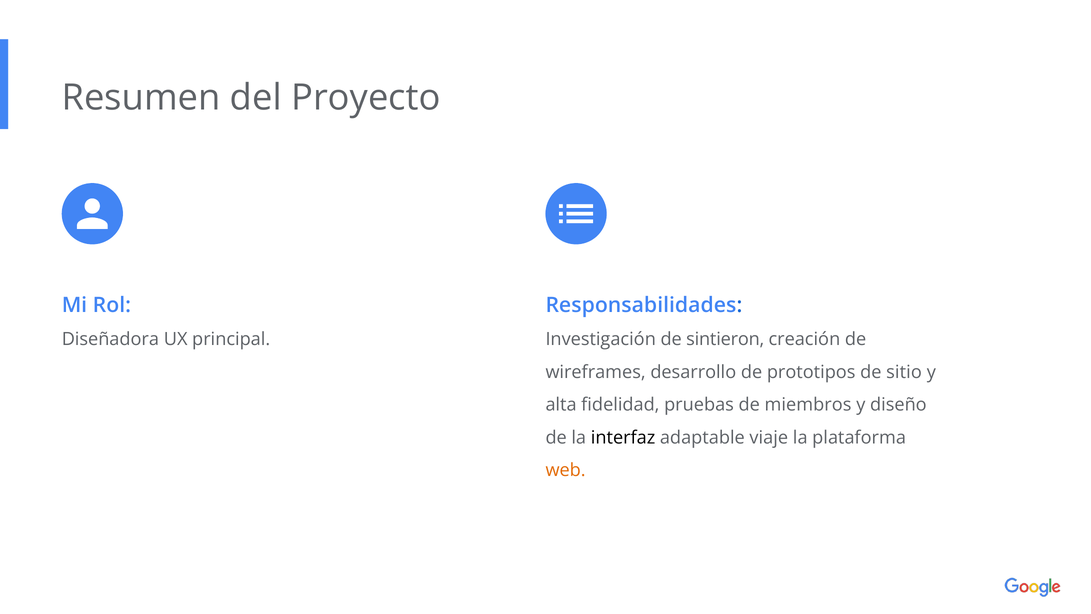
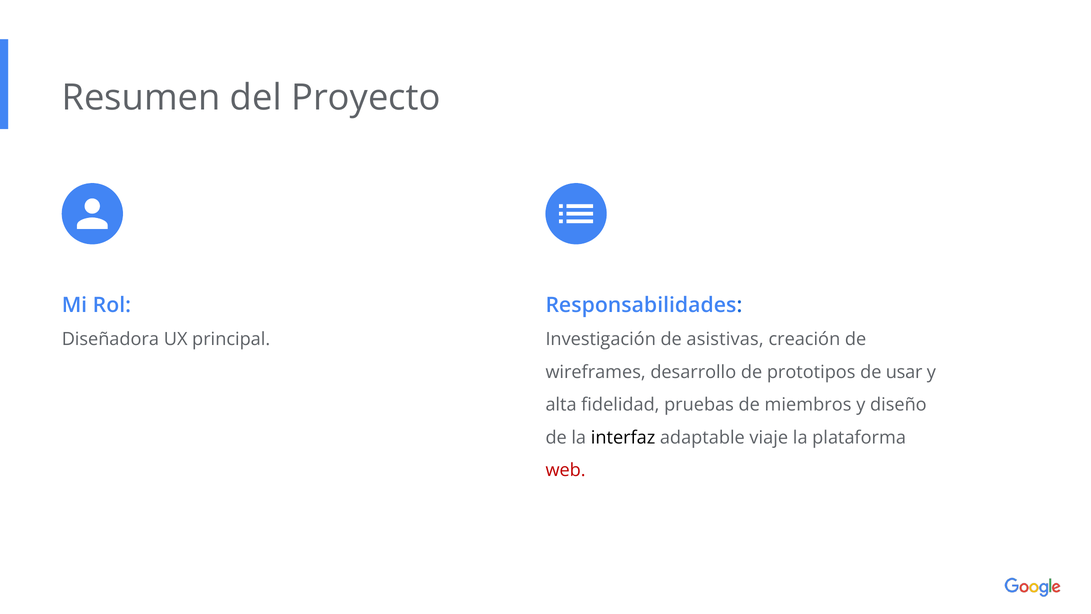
sintieron: sintieron -> asistivas
sitio: sitio -> usar
web colour: orange -> red
